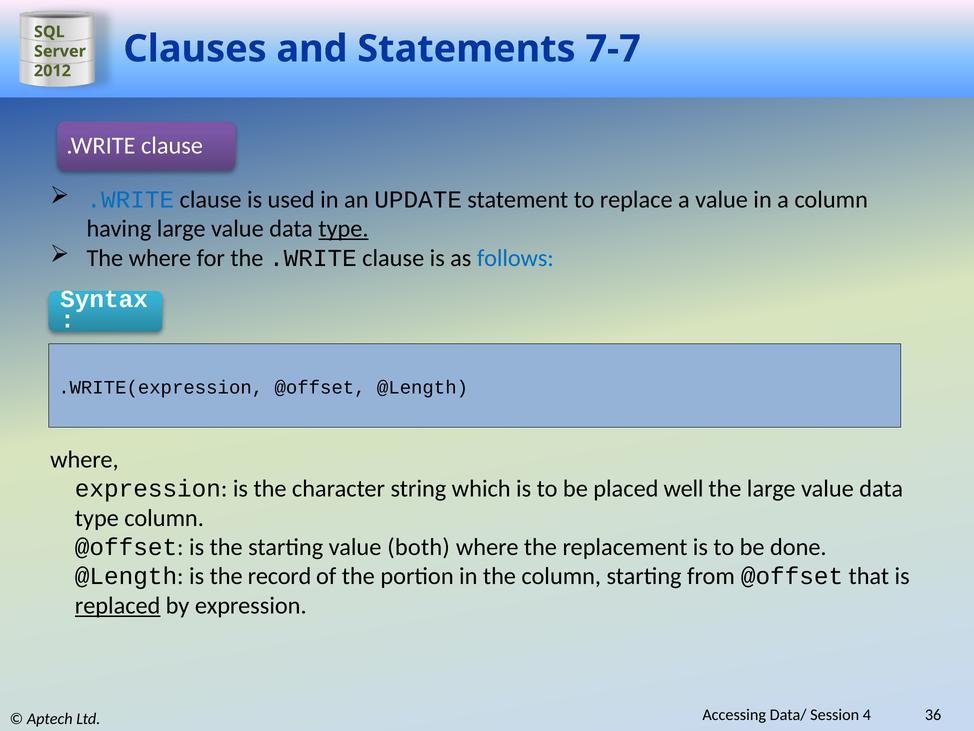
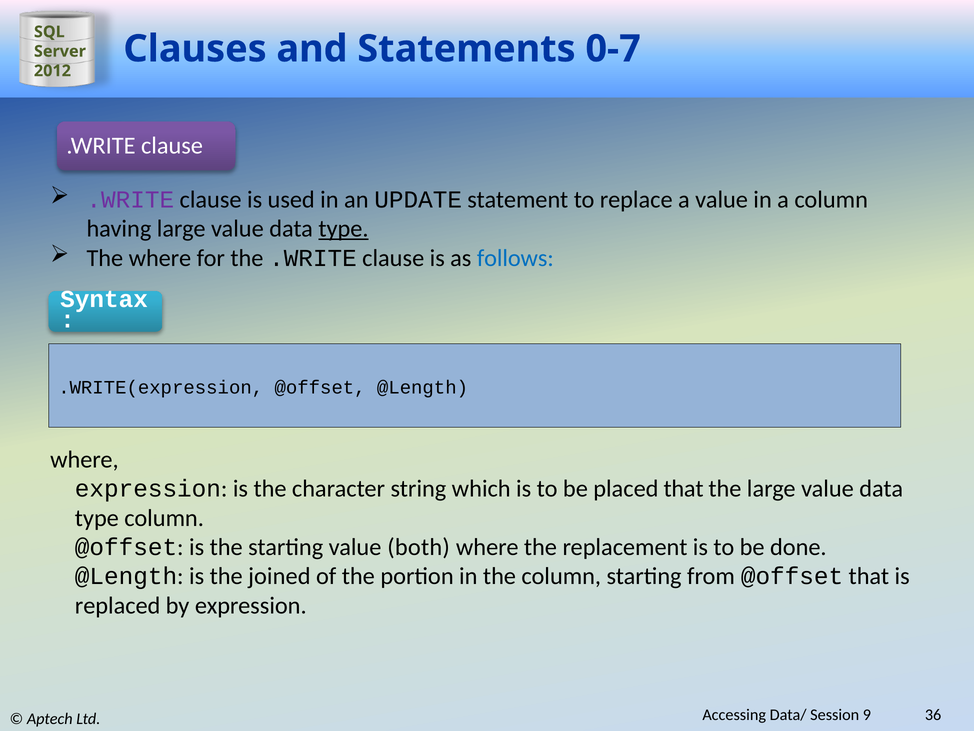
7-7: 7-7 -> 0-7
.WRITE at (130, 199) colour: blue -> purple
placed well: well -> that
record: record -> joined
replaced underline: present -> none
4: 4 -> 9
